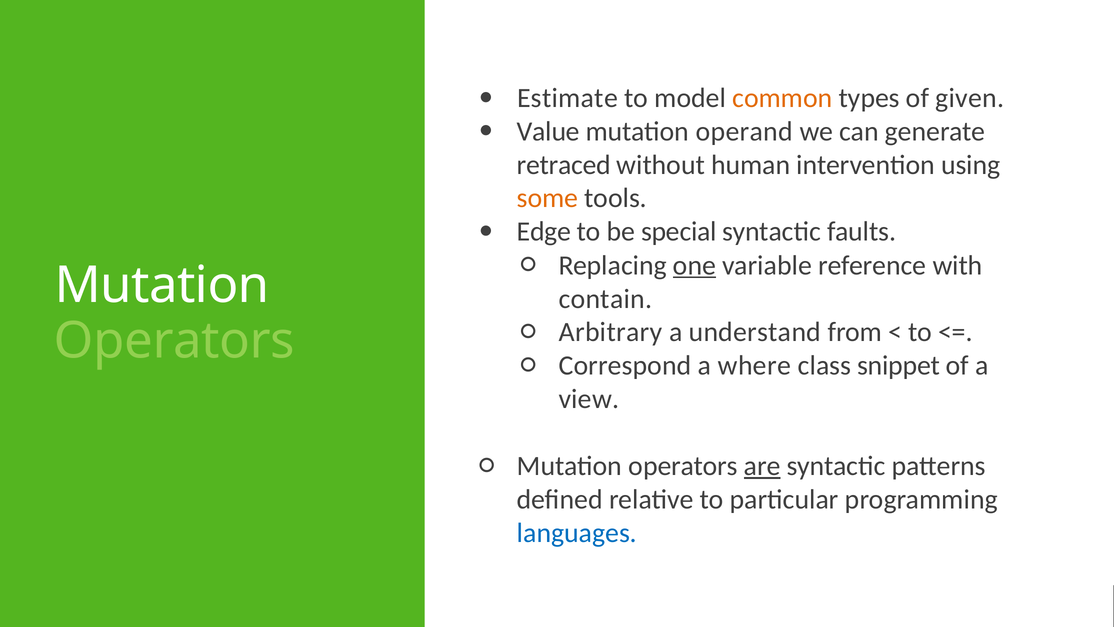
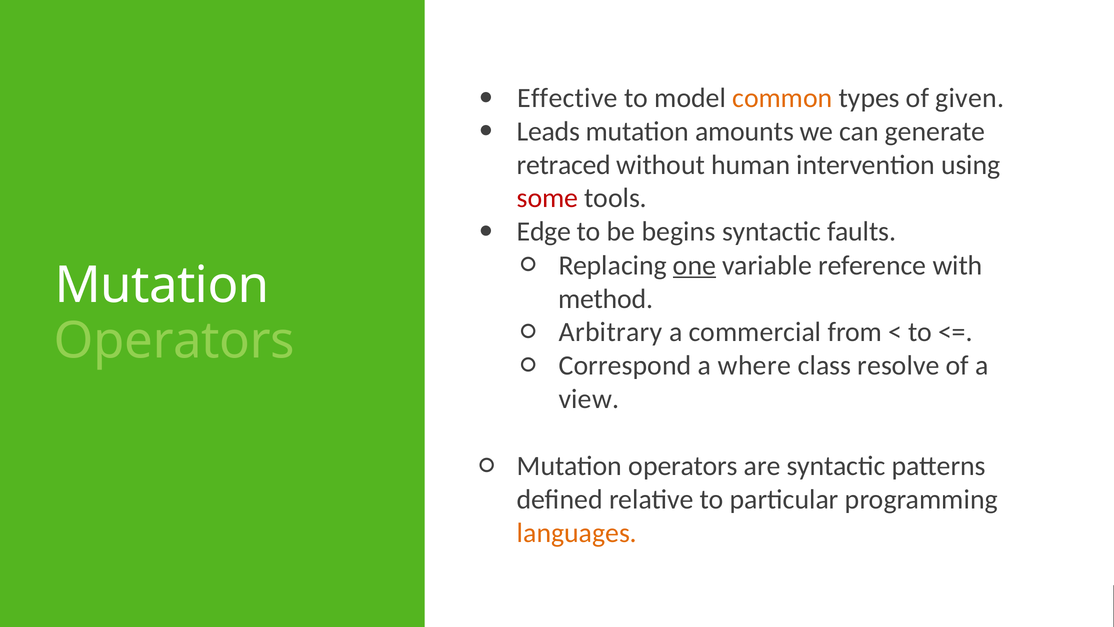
Estimate: Estimate -> Effective
Value: Value -> Leads
operand: operand -> amounts
some colour: orange -> red
special: special -> begins
contain: contain -> method
understand: understand -> commercial
snippet: snippet -> resolve
are underline: present -> none
languages colour: blue -> orange
